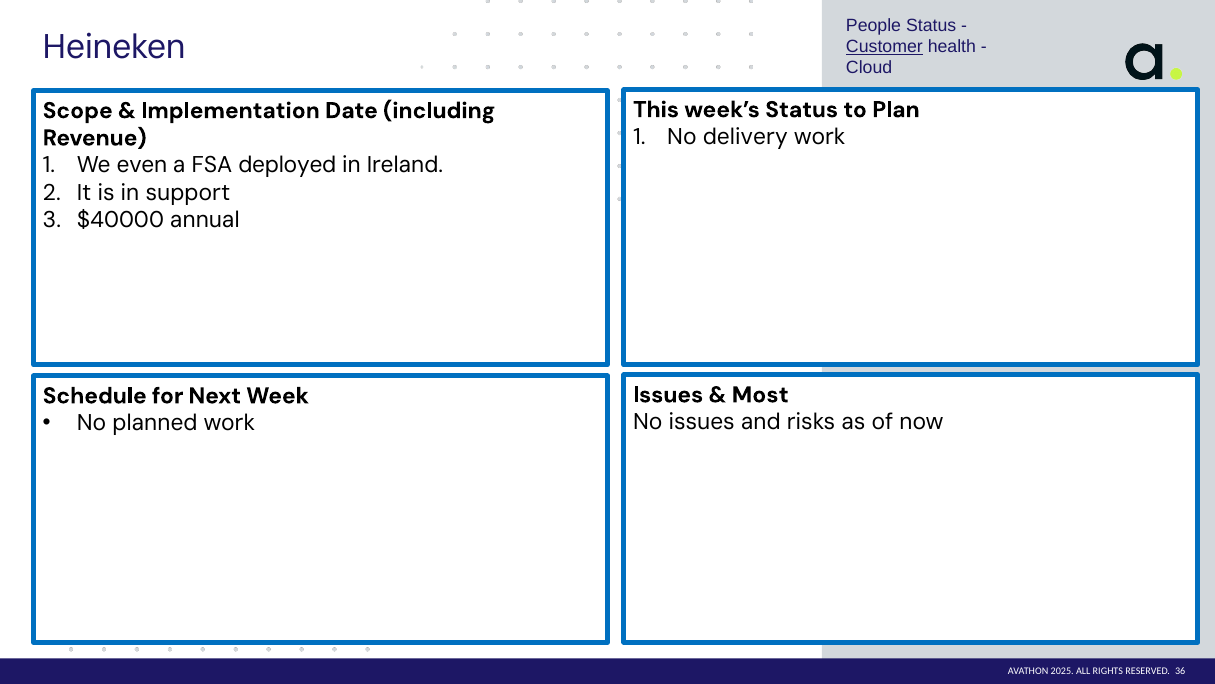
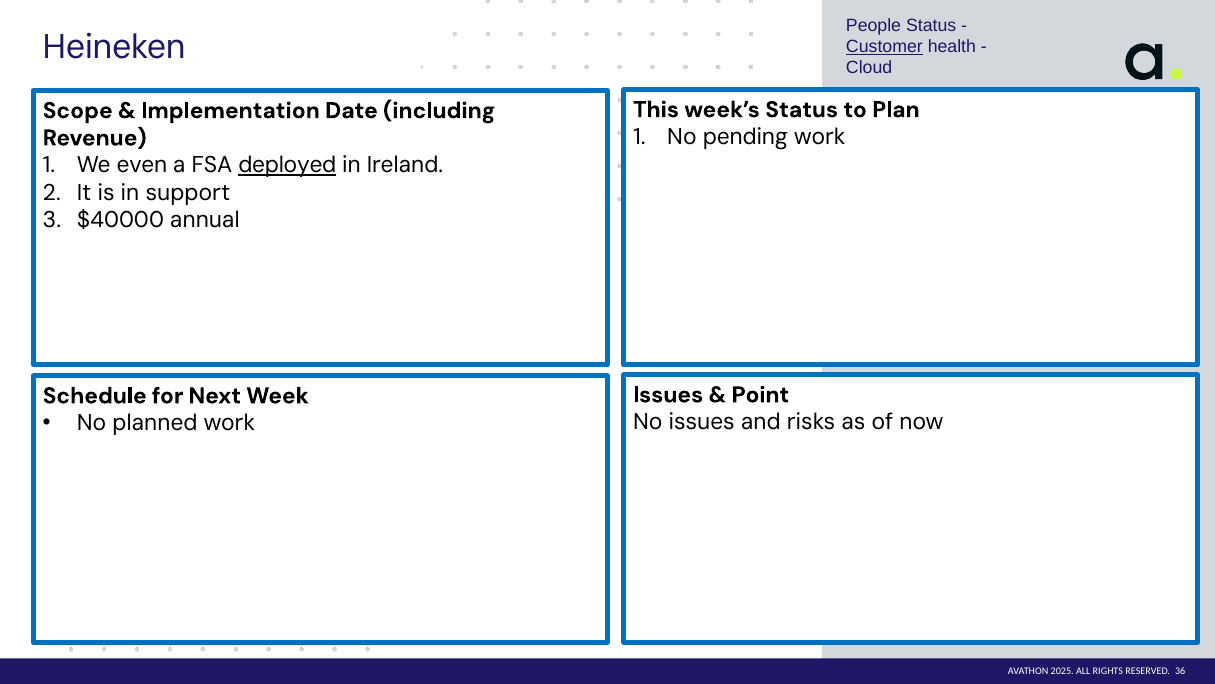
delivery: delivery -> pending
deployed underline: none -> present
Most: Most -> Point
